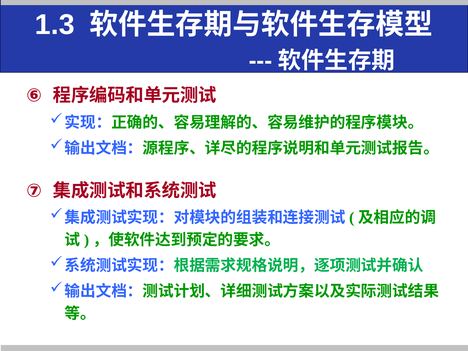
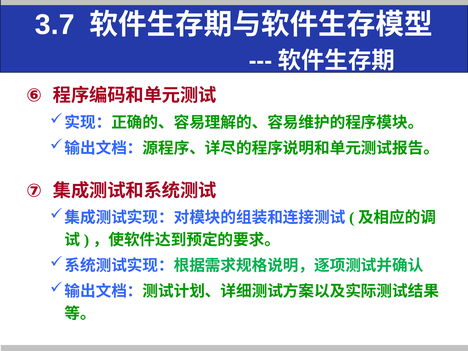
1.3: 1.3 -> 3.7
